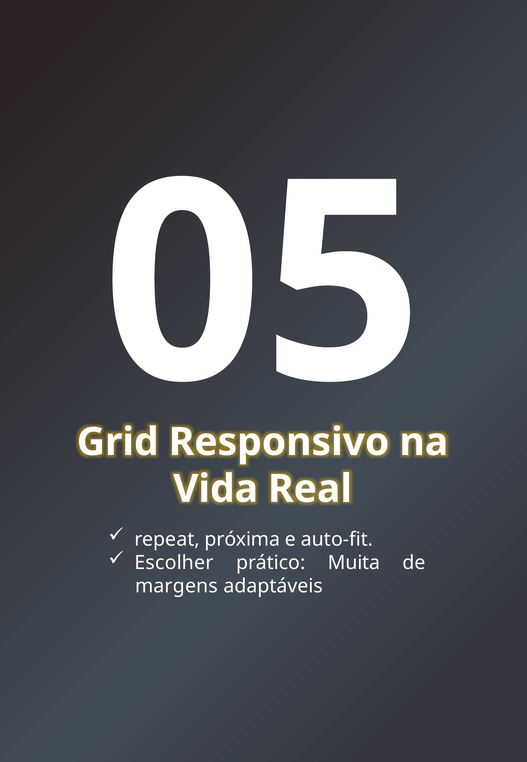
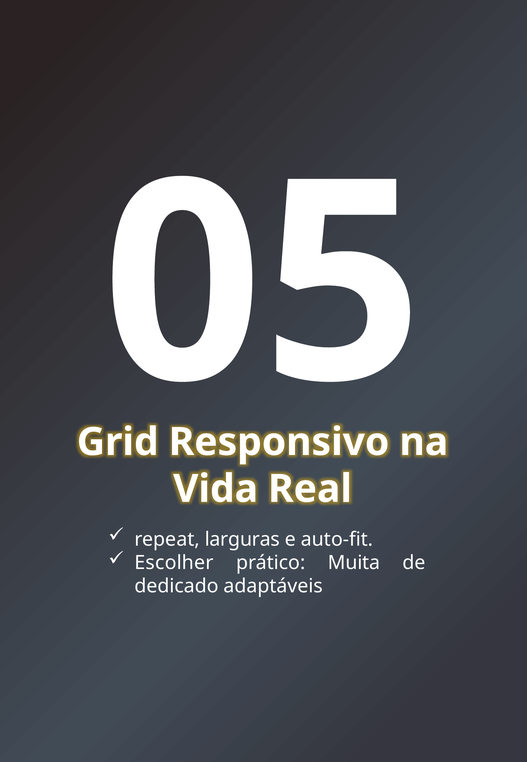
próxima: próxima -> larguras
margens: margens -> dedicado
